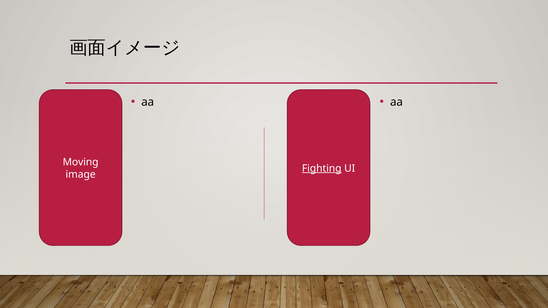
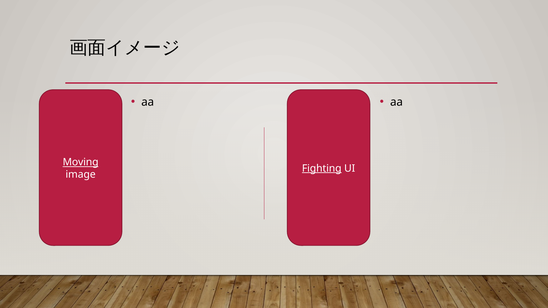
Moving underline: none -> present
